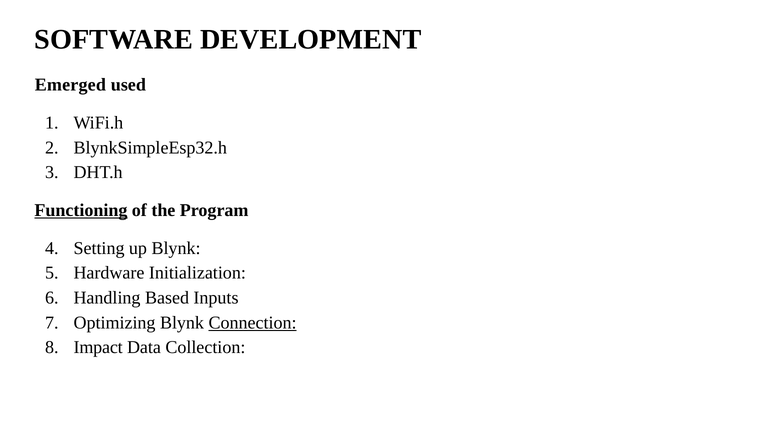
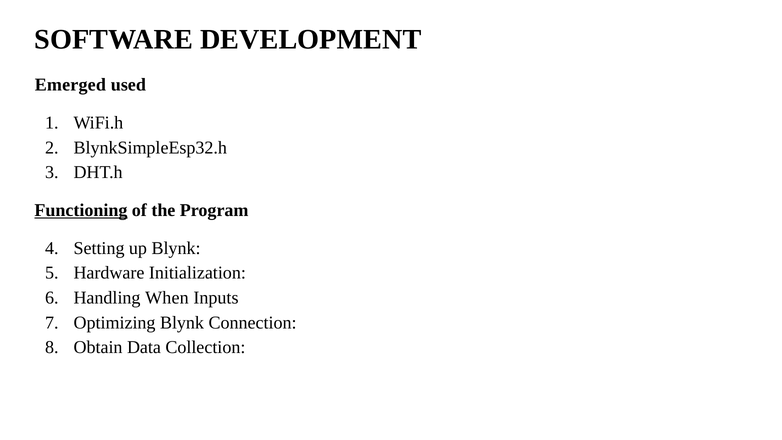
Based: Based -> When
Connection underline: present -> none
Impact: Impact -> Obtain
